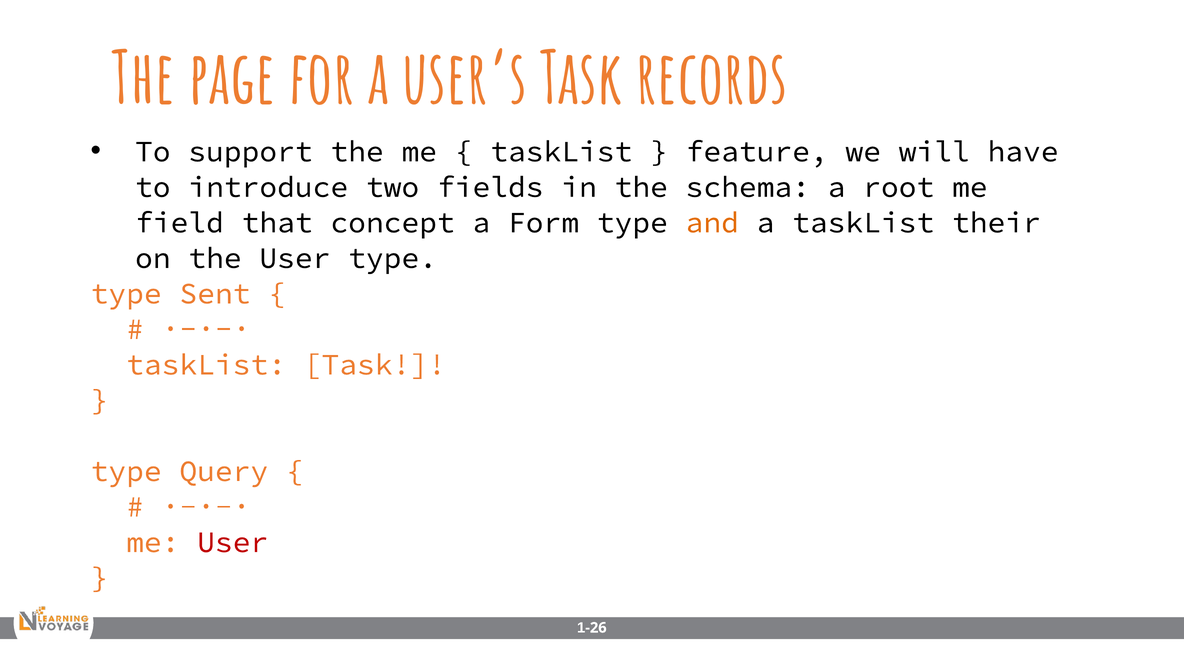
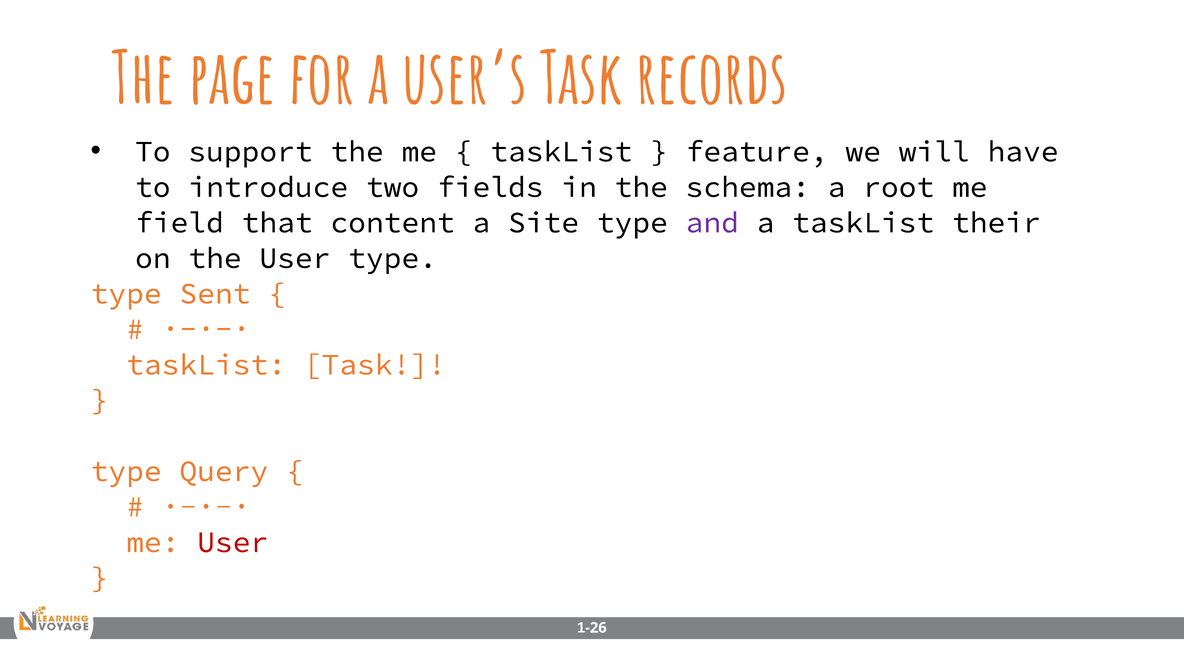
concept: concept -> content
Form: Form -> Site
and colour: orange -> purple
